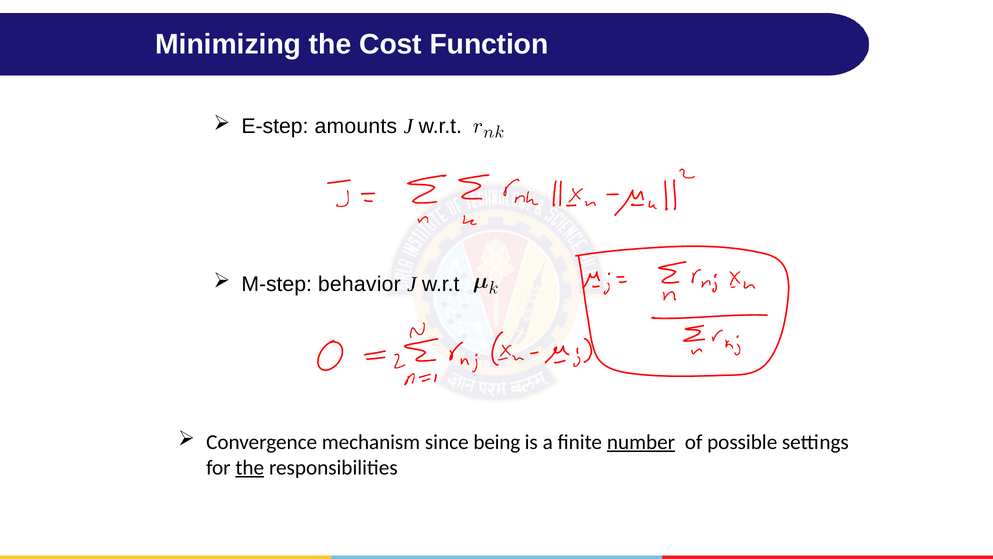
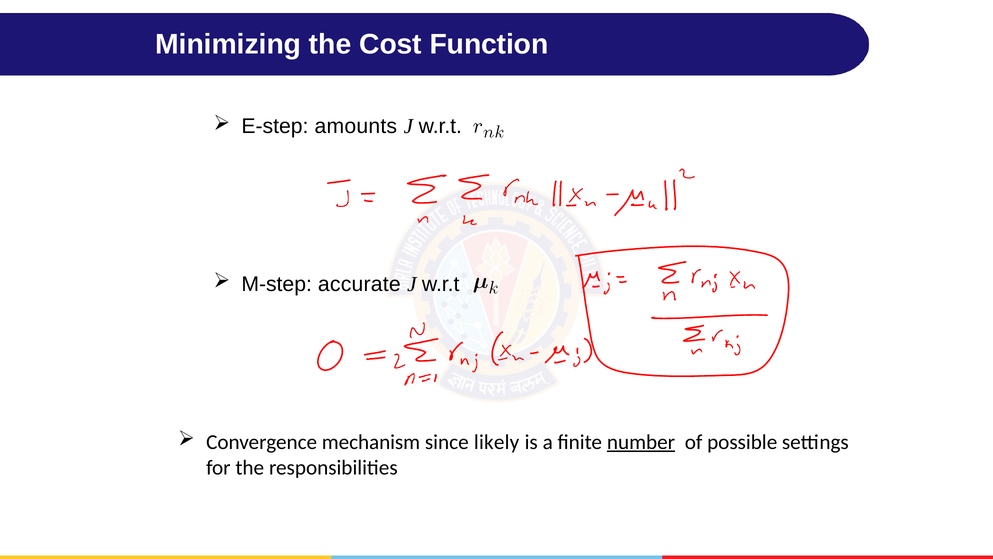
behavior: behavior -> accurate
being: being -> likely
the at (250, 467) underline: present -> none
